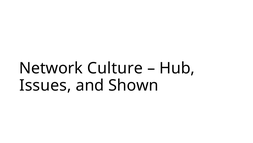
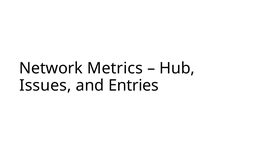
Culture: Culture -> Metrics
Shown: Shown -> Entries
